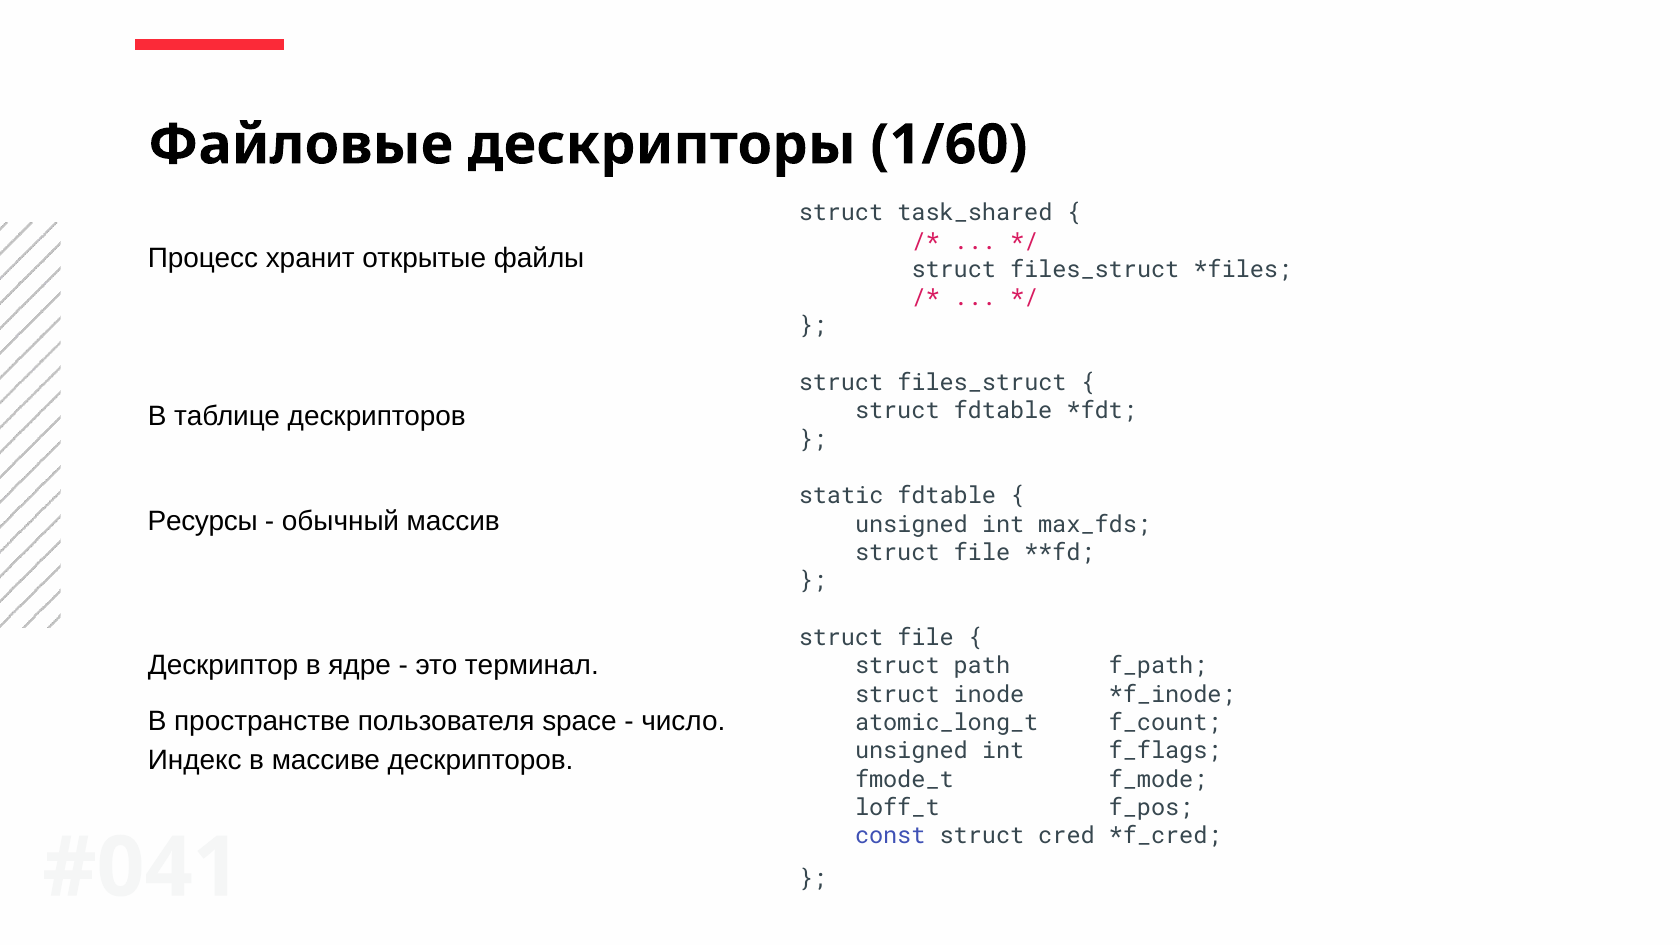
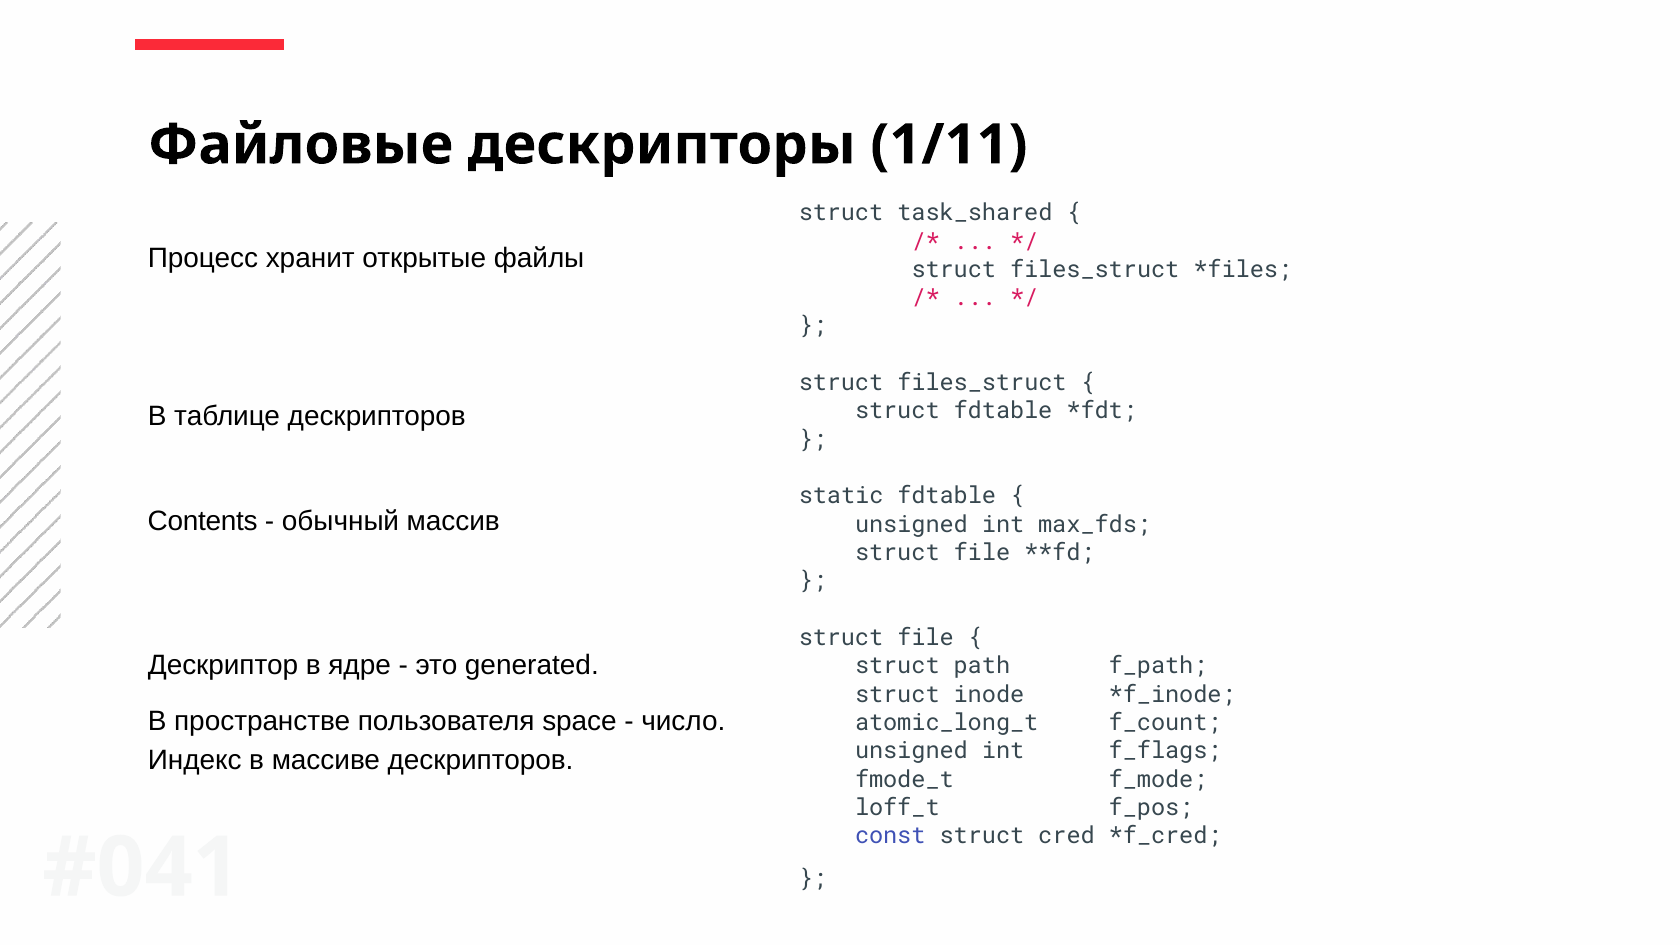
1/60: 1/60 -> 1/11
Ресурсы: Ресурсы -> Contents
терминал: терминал -> generated
